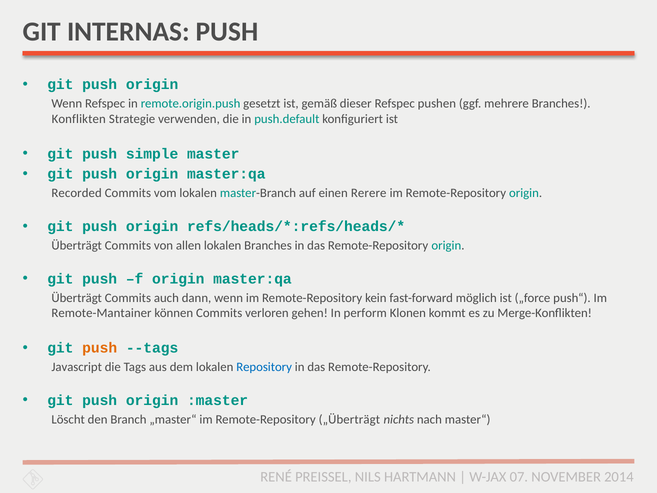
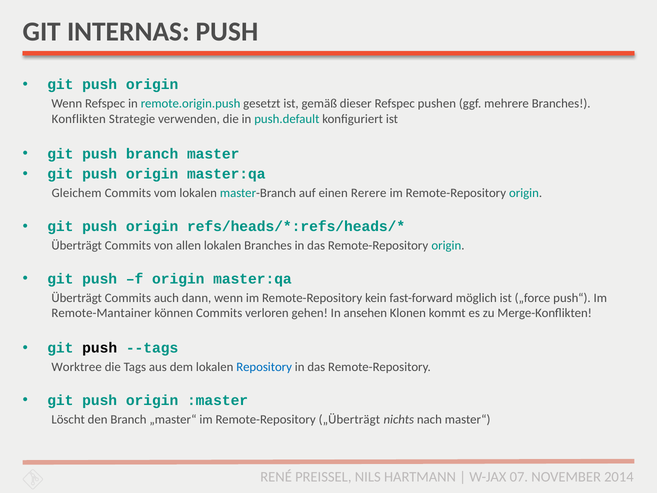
push simple: simple -> branch
Recorded: Recorded -> Gleichem
perform: perform -> ansehen
push at (100, 348) colour: orange -> black
Javascript: Javascript -> Worktree
